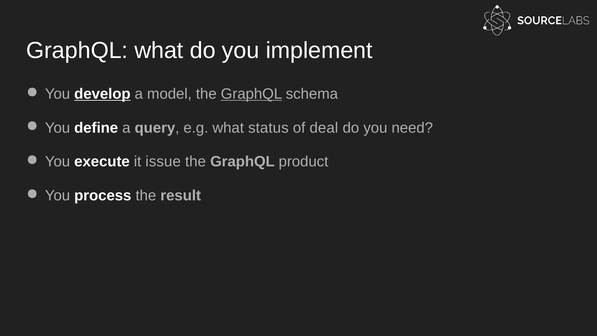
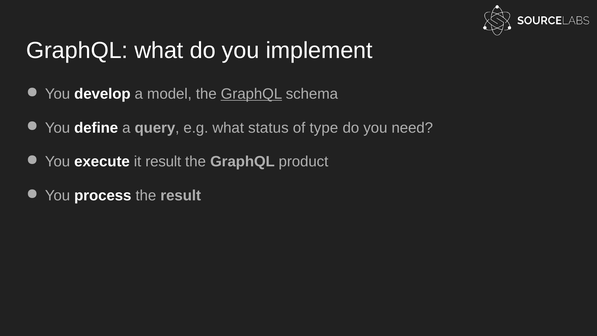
develop underline: present -> none
deal: deal -> type
it issue: issue -> result
